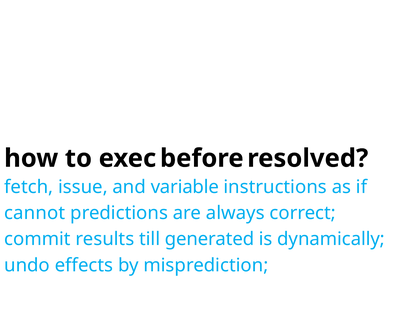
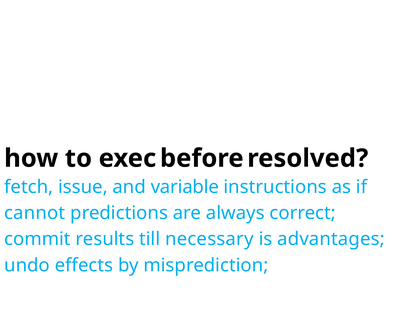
generated: generated -> necessary
dynamically: dynamically -> advantages
